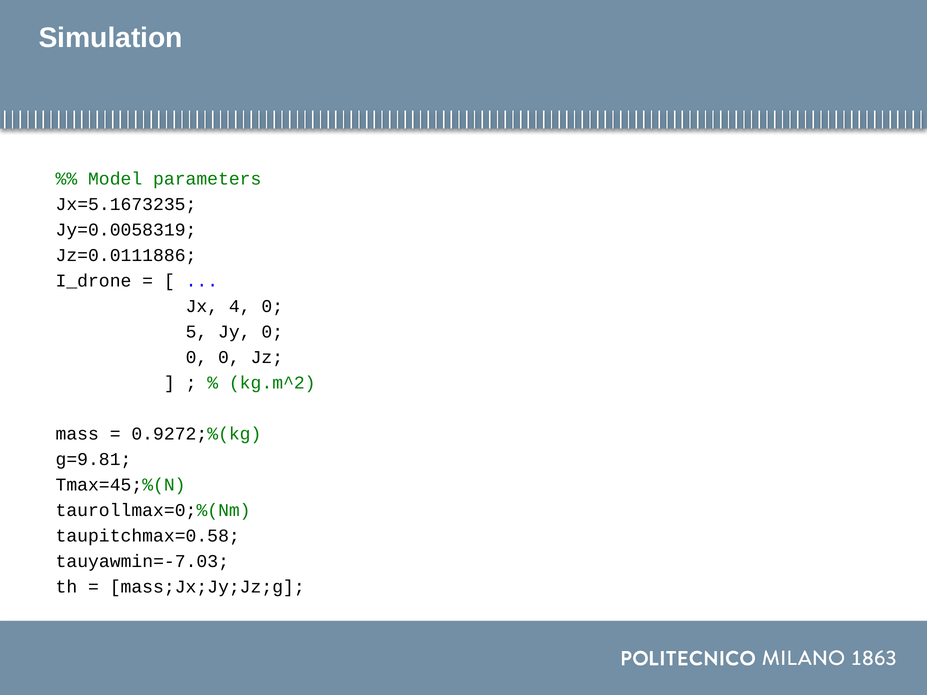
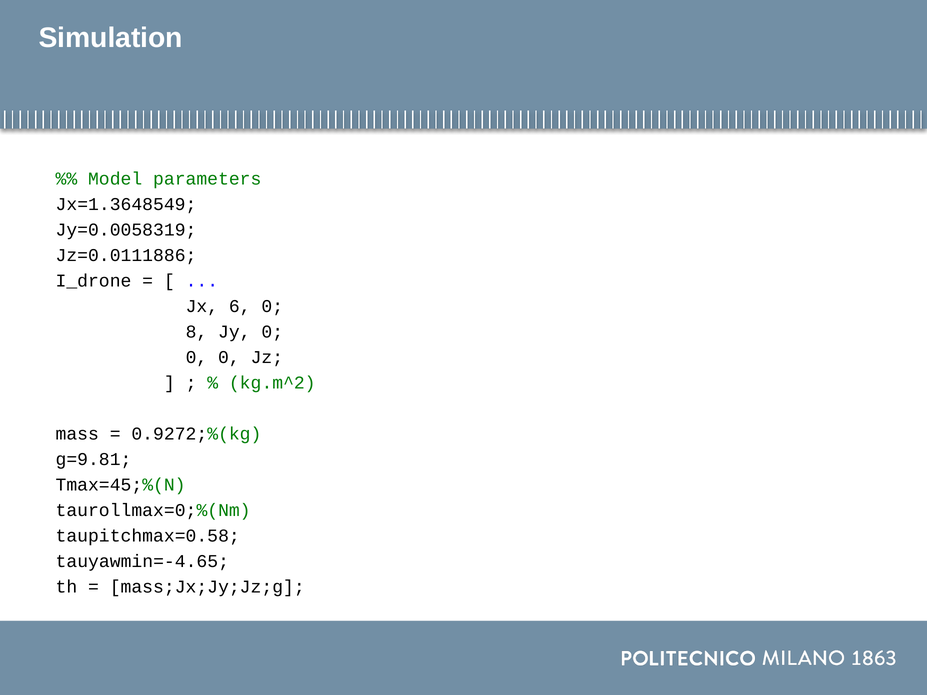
Jx=5.1673235: Jx=5.1673235 -> Jx=1.3648549
4: 4 -> 6
5: 5 -> 8
tauyawmin=-7.03: tauyawmin=-7.03 -> tauyawmin=-4.65
